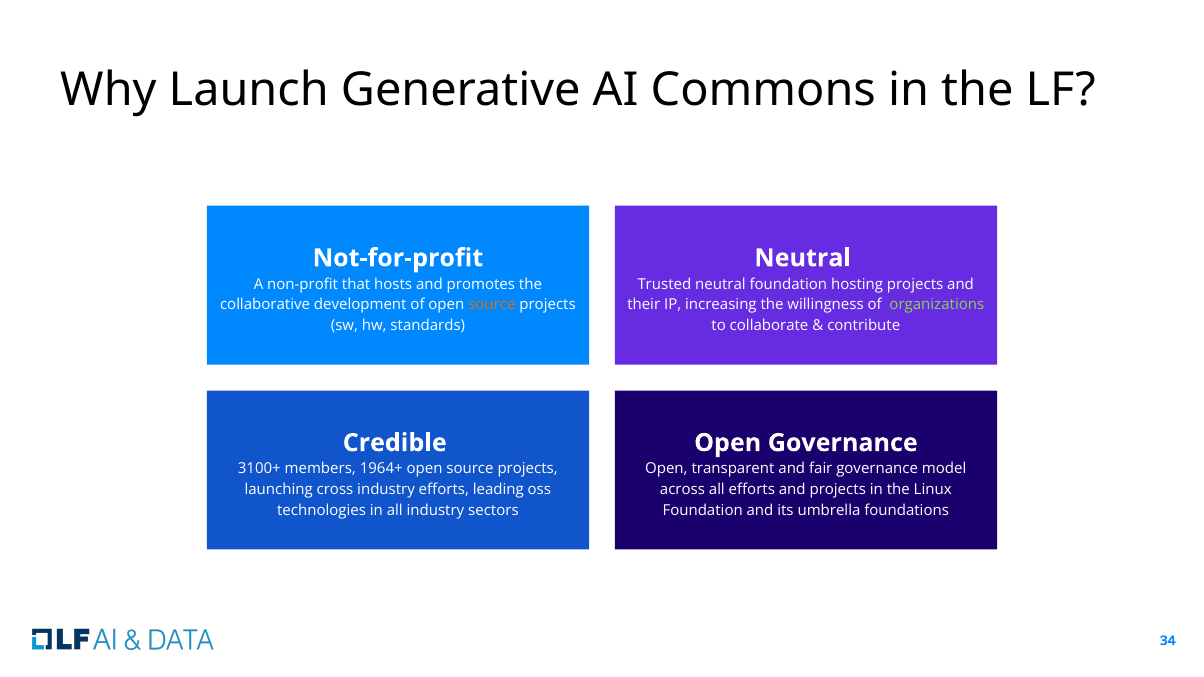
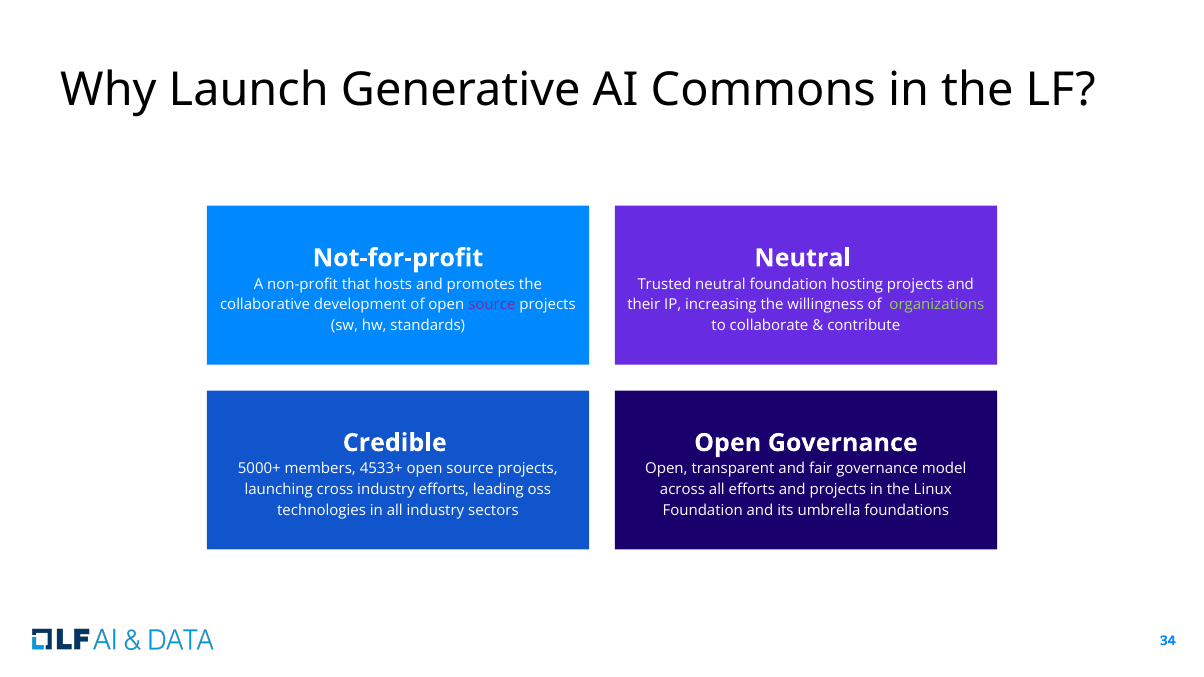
source at (492, 305) colour: orange -> purple
3100+: 3100+ -> 5000+
1964+: 1964+ -> 4533+
